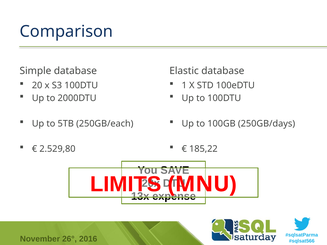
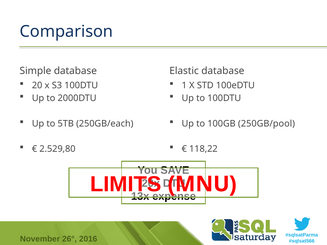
250GB/days: 250GB/days -> 250GB/pool
185,22: 185,22 -> 118,22
